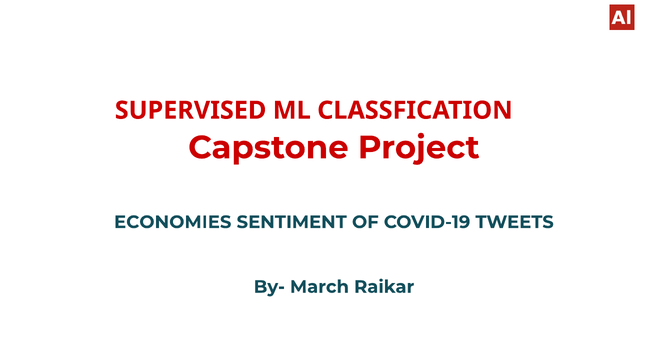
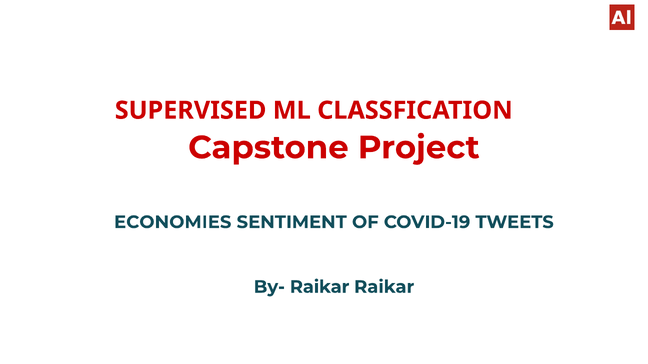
By- March: March -> Raikar
